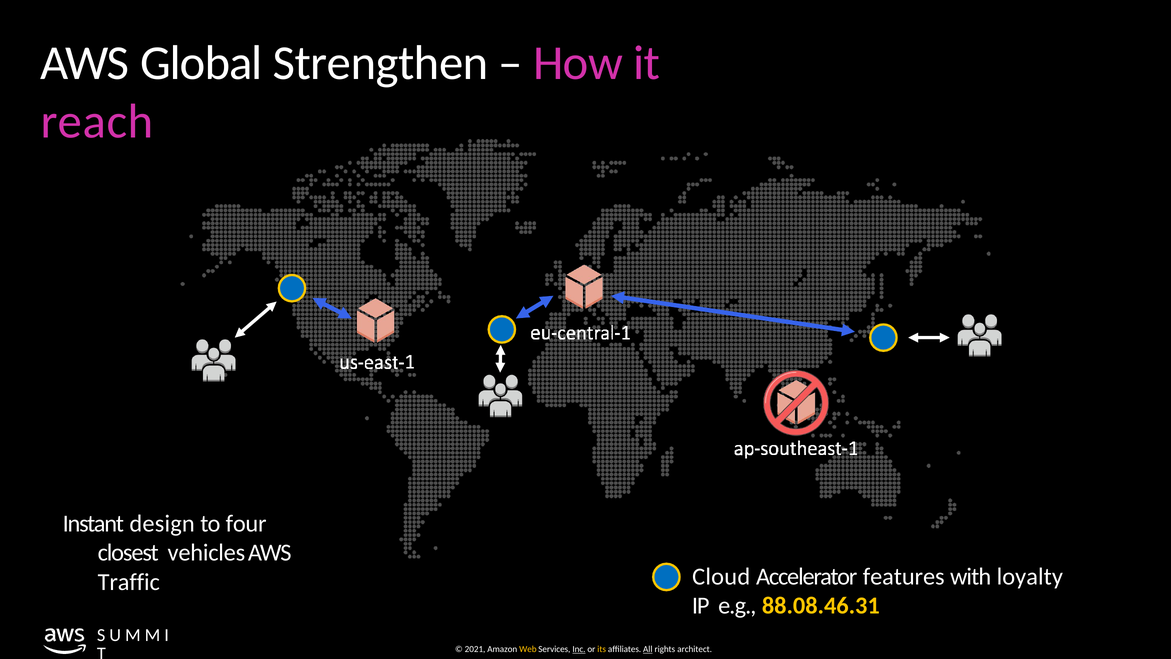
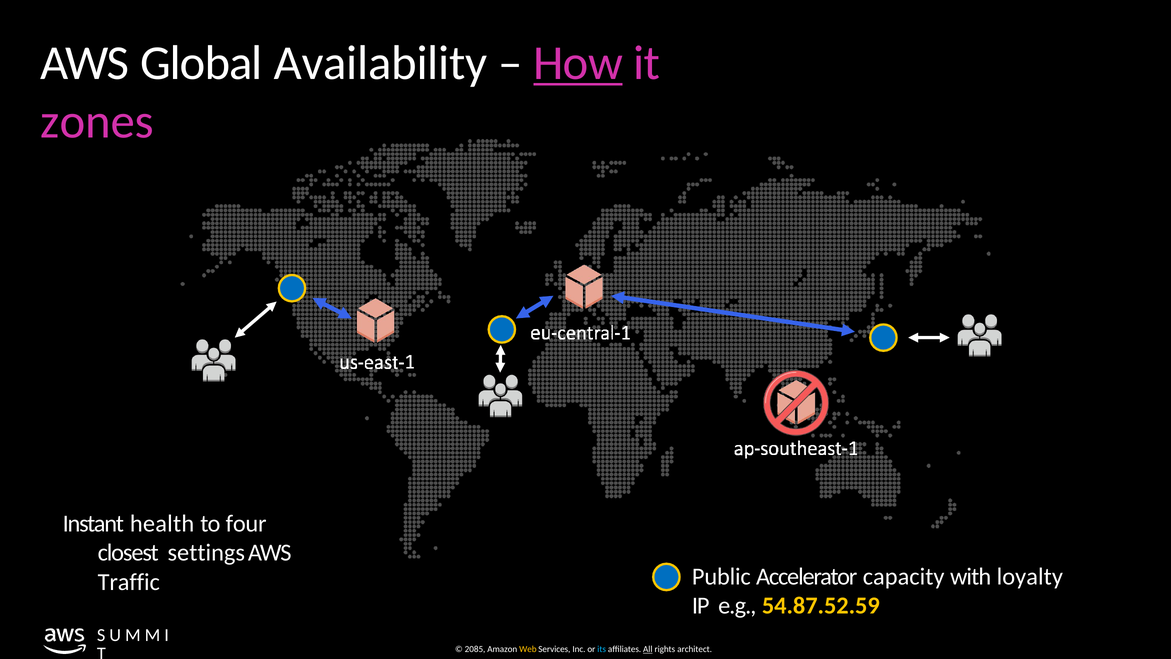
Strengthen: Strengthen -> Availability
How underline: none -> present
reach: reach -> zones
design: design -> health
vehicles: vehicles -> settings
Cloud: Cloud -> Public
features: features -> capacity
88.08.46.31: 88.08.46.31 -> 54.87.52.59
2021: 2021 -> 2085
Inc underline: present -> none
its colour: yellow -> light blue
